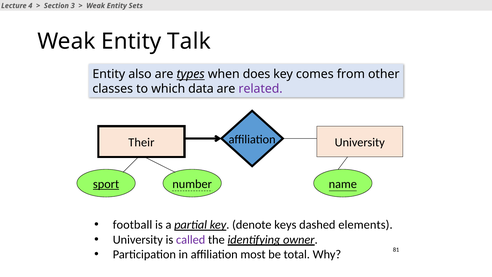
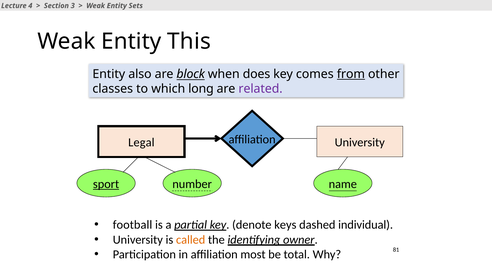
Talk: Talk -> This
types: types -> block
from underline: none -> present
data: data -> long
Their: Their -> Legal
elements: elements -> individual
called colour: purple -> orange
